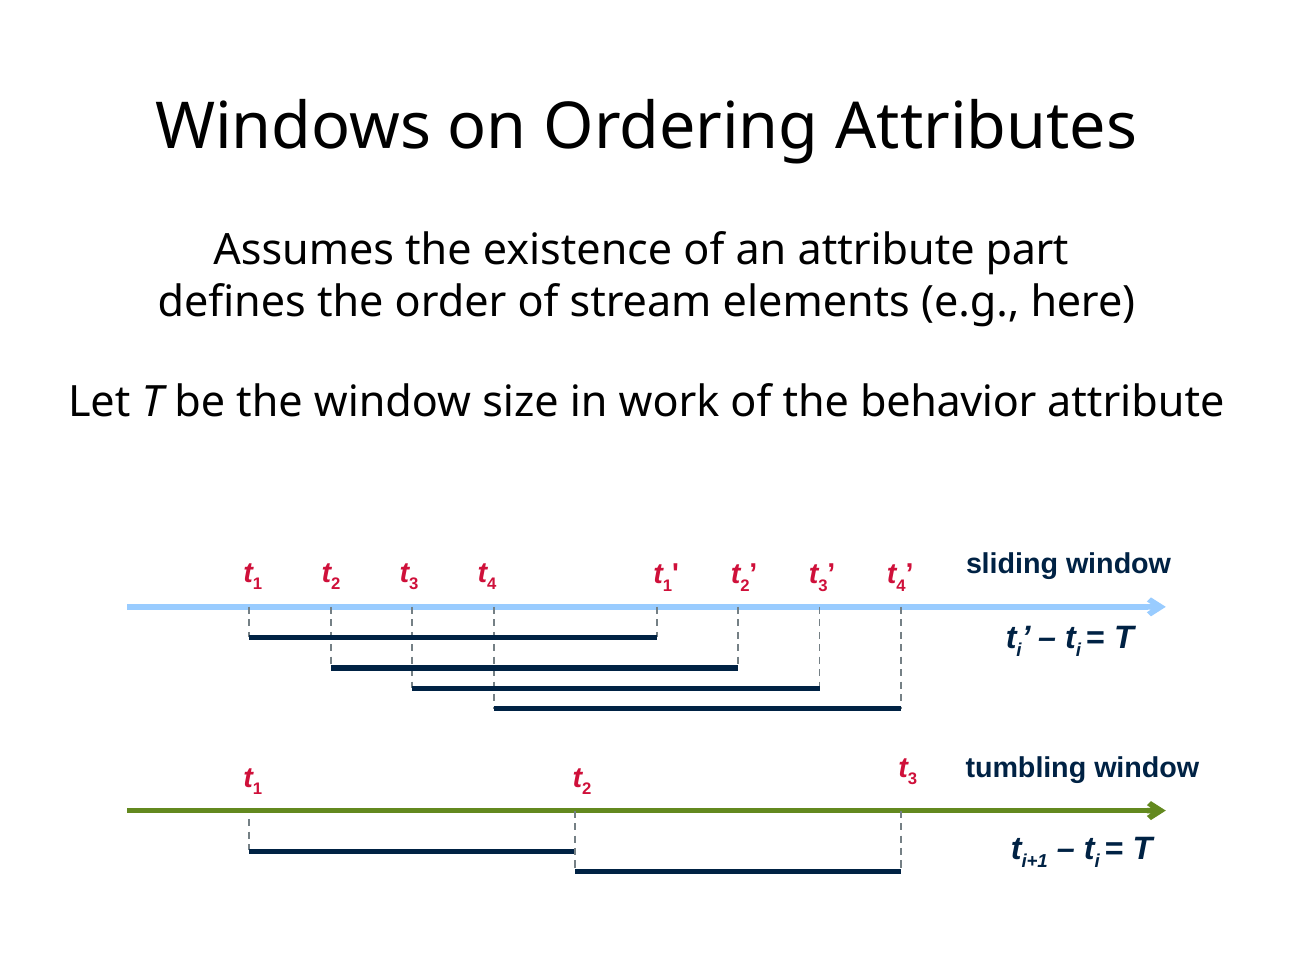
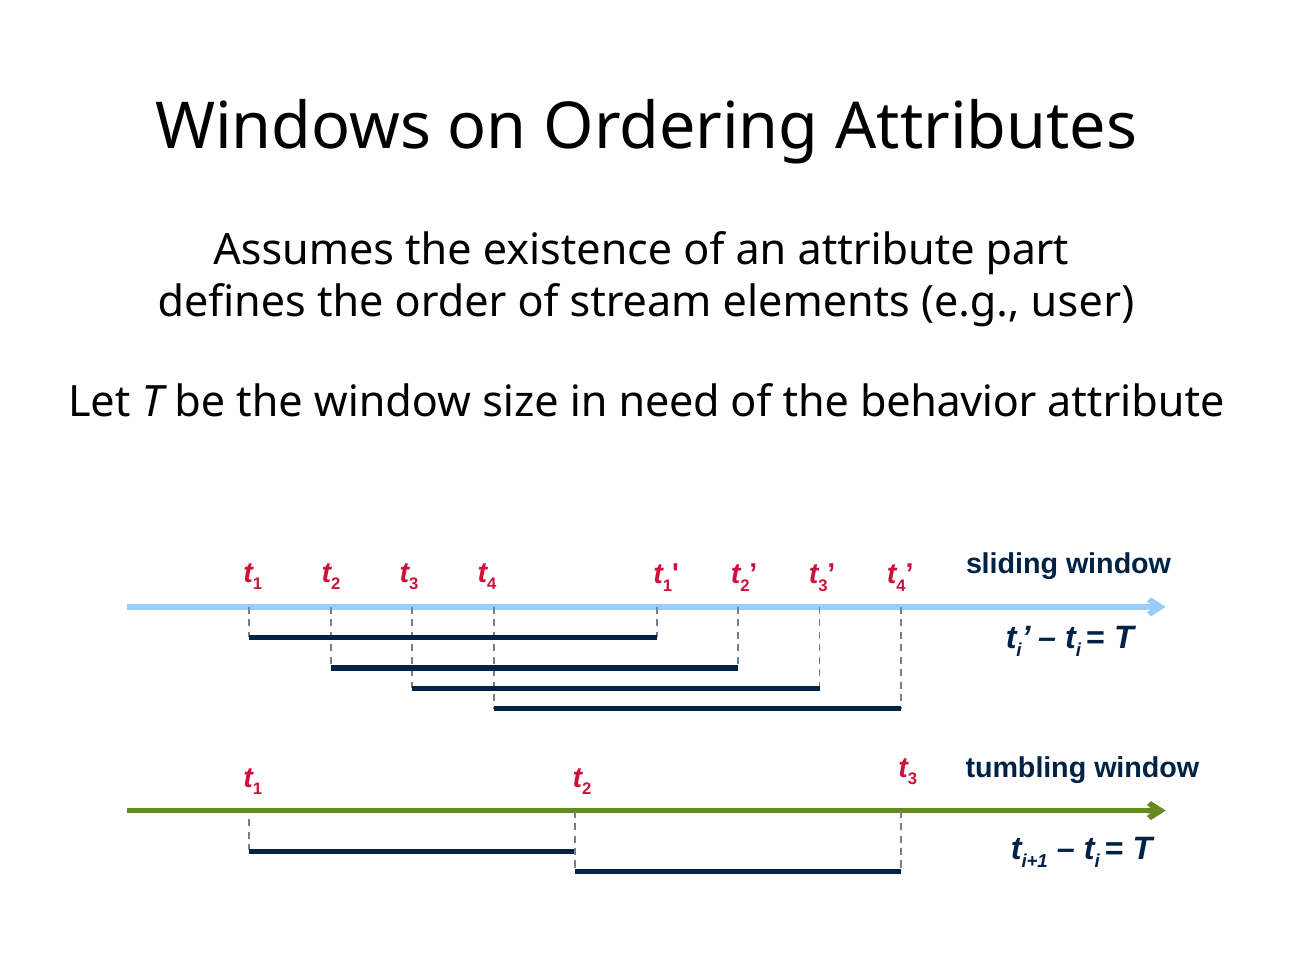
here: here -> user
work: work -> need
